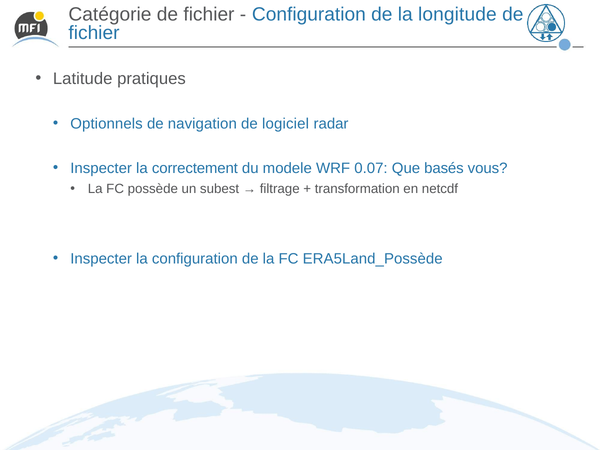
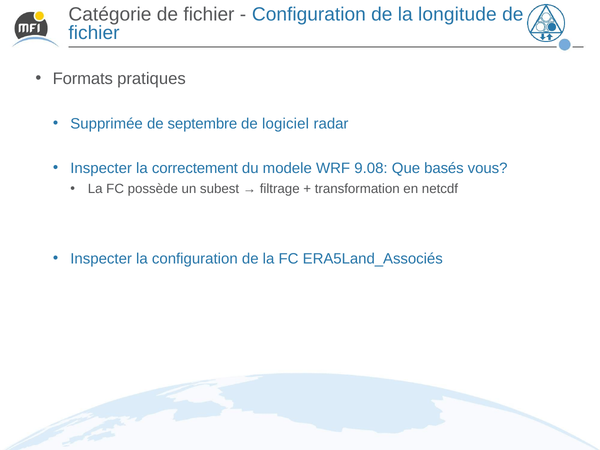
Latitude: Latitude -> Formats
Optionnels: Optionnels -> Supprimée
navigation: navigation -> septembre
0.07: 0.07 -> 9.08
ERA5Land_Possède: ERA5Land_Possède -> ERA5Land_Associés
